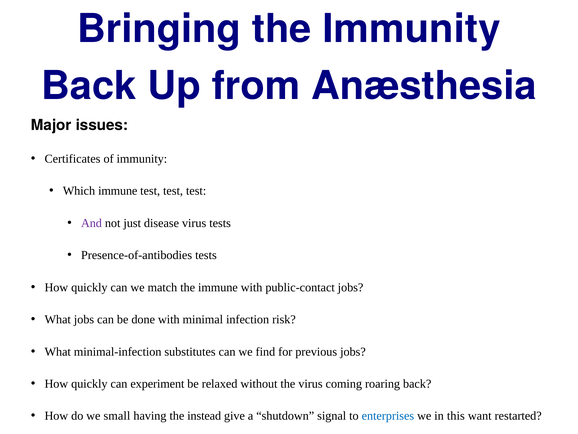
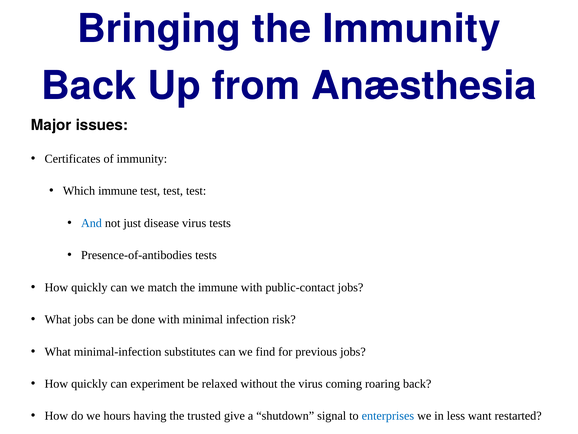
And colour: purple -> blue
small: small -> hours
instead: instead -> trusted
this: this -> less
